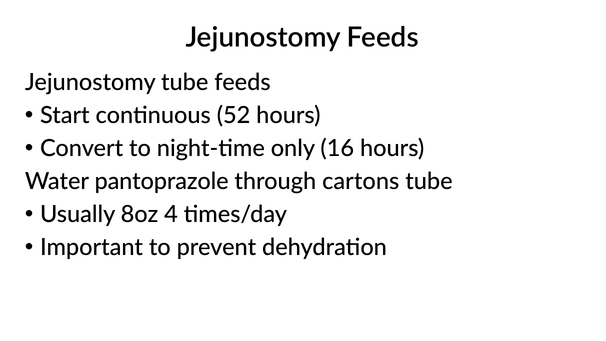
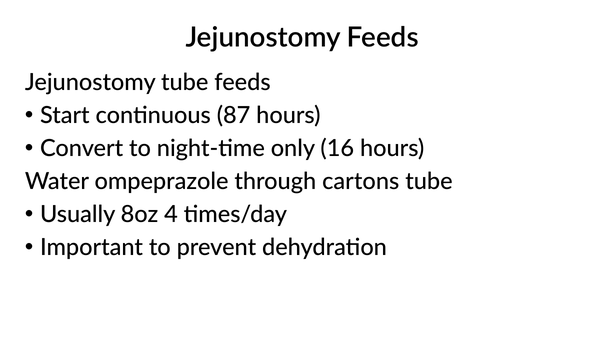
52: 52 -> 87
pantoprazole: pantoprazole -> ompeprazole
